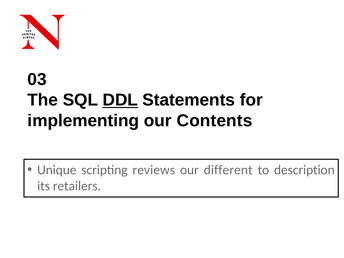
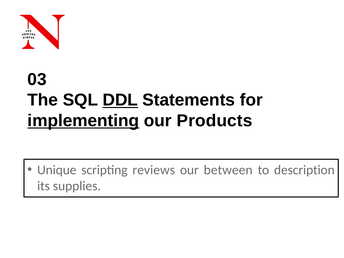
implementing underline: none -> present
Contents: Contents -> Products
different: different -> between
retailers: retailers -> supplies
